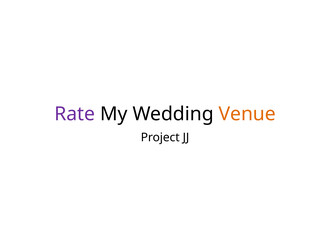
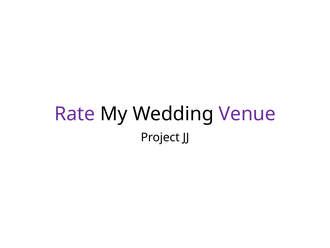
Venue colour: orange -> purple
